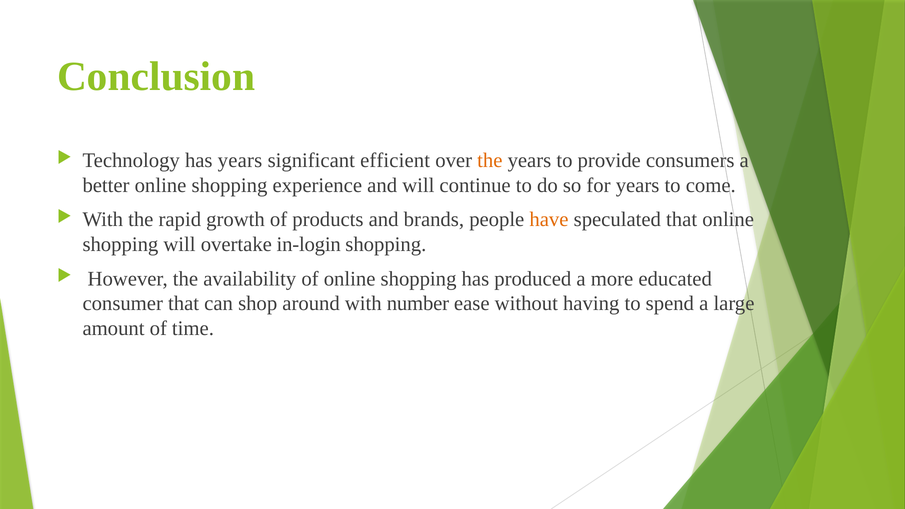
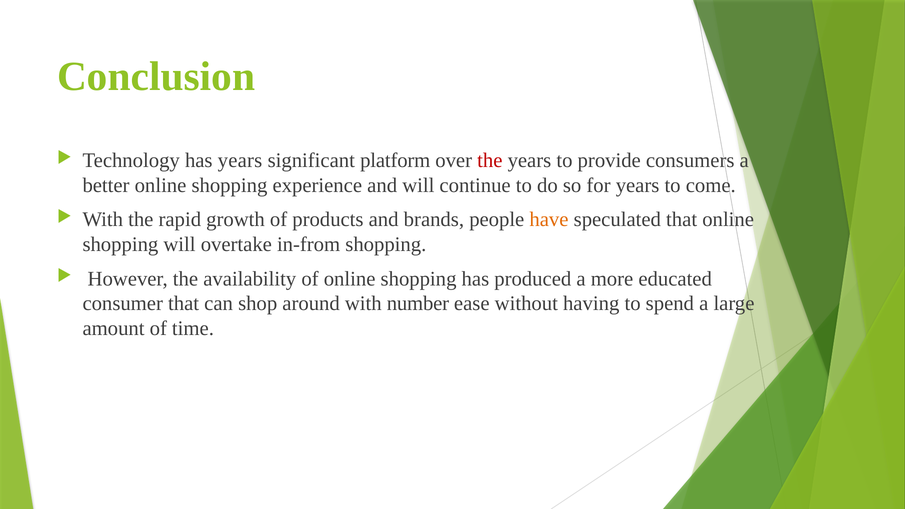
efficient: efficient -> platform
the at (490, 161) colour: orange -> red
in-login: in-login -> in-from
